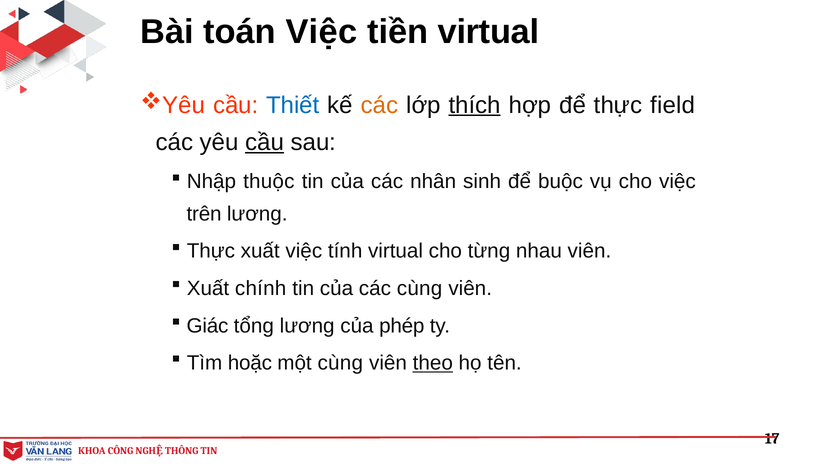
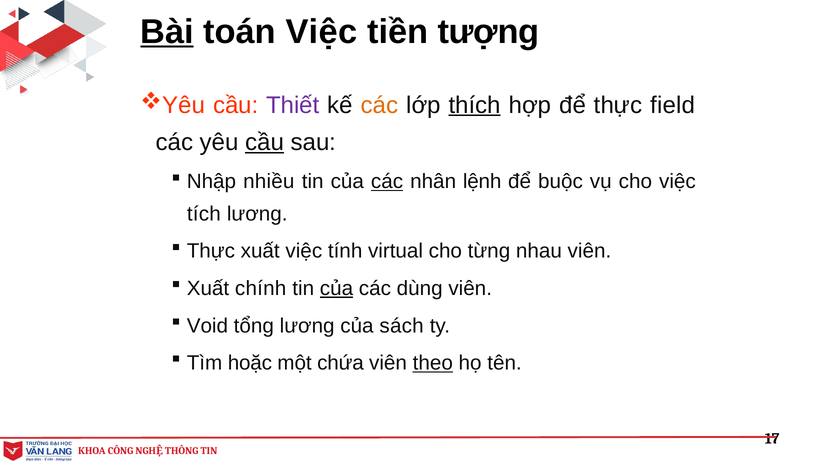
Bài underline: none -> present
tiền virtual: virtual -> tượng
Thiết colour: blue -> purple
thuộc: thuộc -> nhiều
các at (387, 182) underline: none -> present
sinh: sinh -> lệnh
trên: trên -> tích
của at (336, 289) underline: none -> present
các cùng: cùng -> dùng
Giác: Giác -> Void
phép: phép -> sách
một cùng: cùng -> chứa
